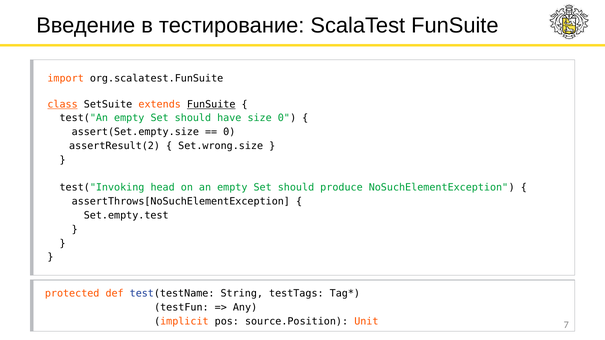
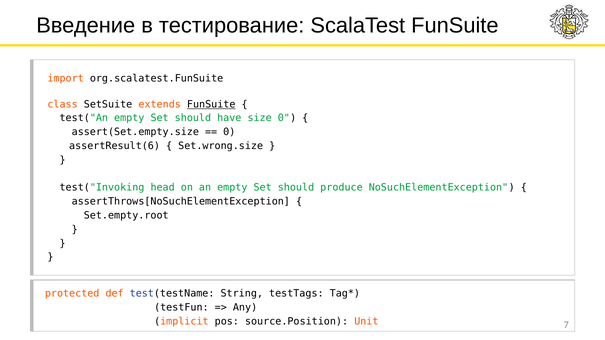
class underline: present -> none
assertResult(2: assertResult(2 -> assertResult(6
Set.empty.test: Set.empty.test -> Set.empty.root
